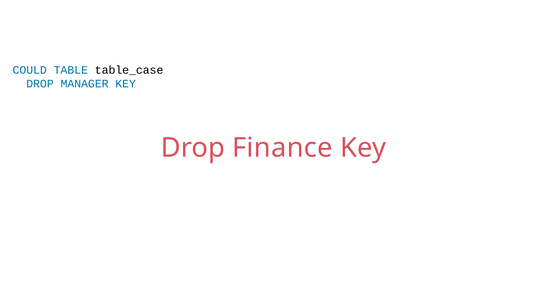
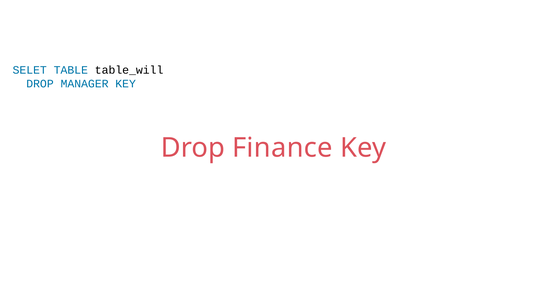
COULD: COULD -> SELET
table_case: table_case -> table_will
